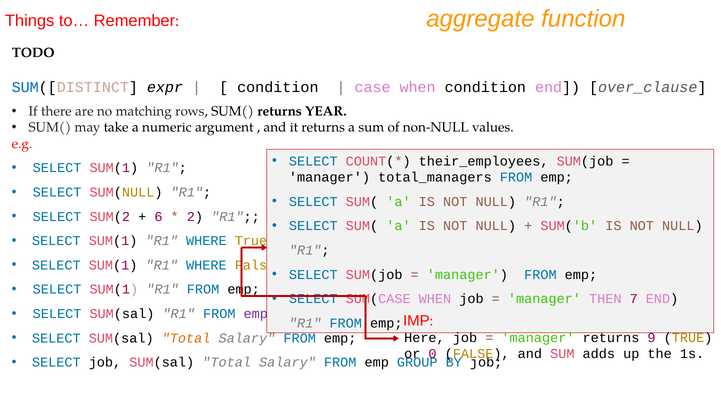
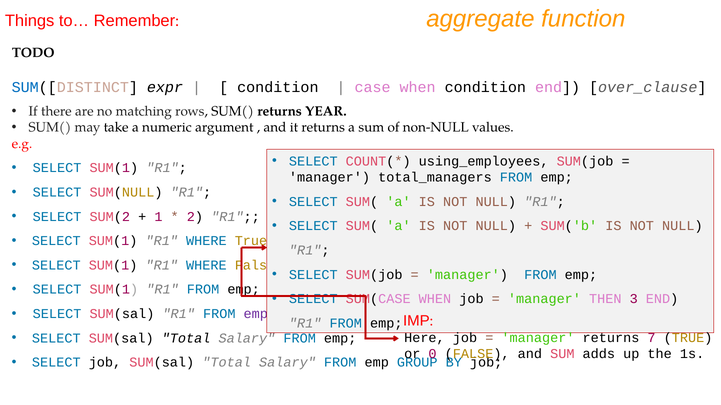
their_employees: their_employees -> using_employees
6: 6 -> 1
7: 7 -> 3
Total at (186, 339) colour: orange -> black
9: 9 -> 7
